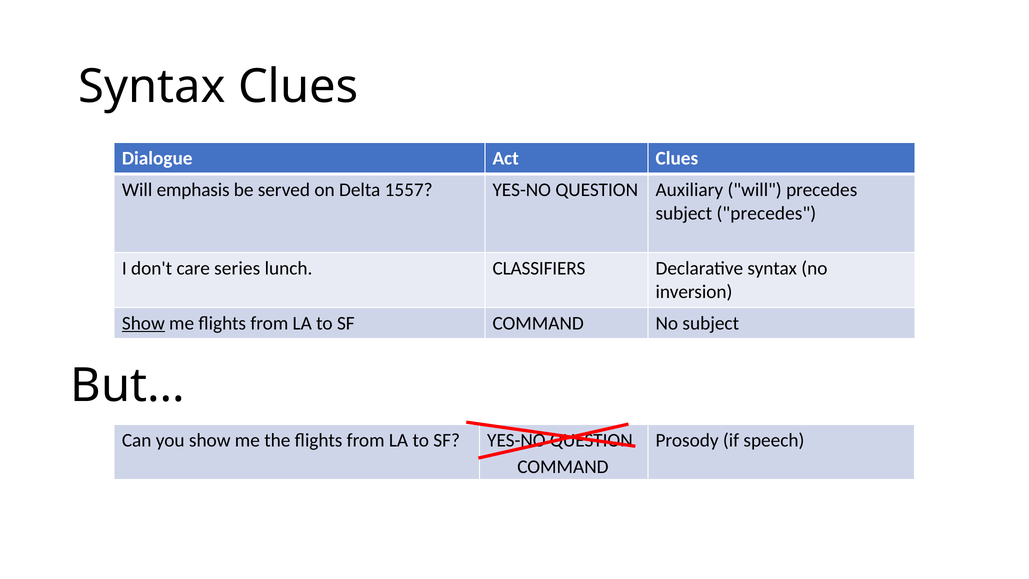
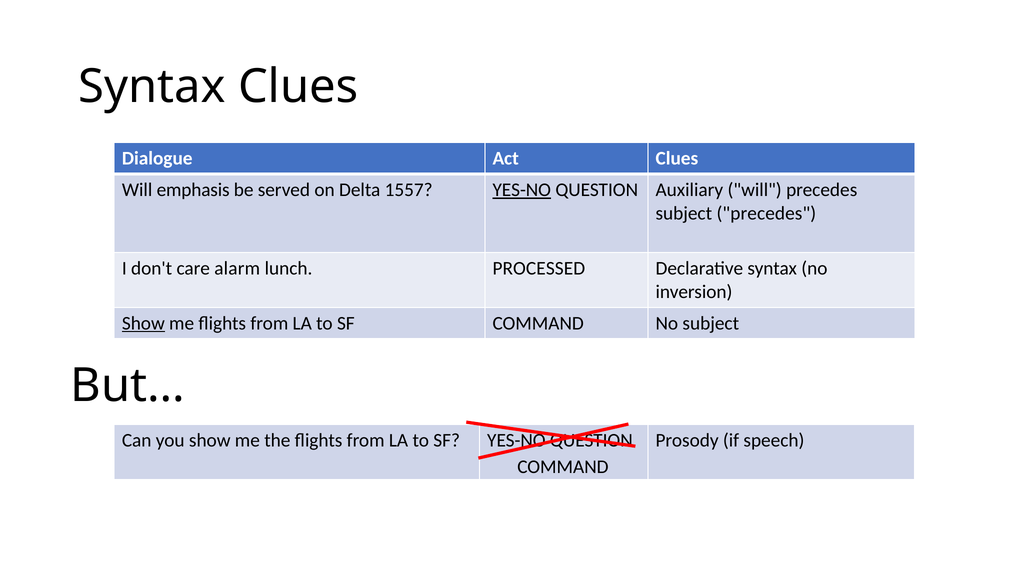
YES-NO at (522, 190) underline: none -> present
series: series -> alarm
CLASSIFIERS: CLASSIFIERS -> PROCESSED
